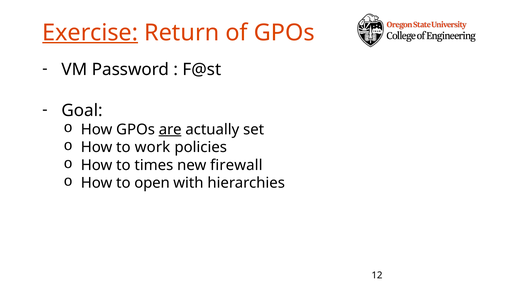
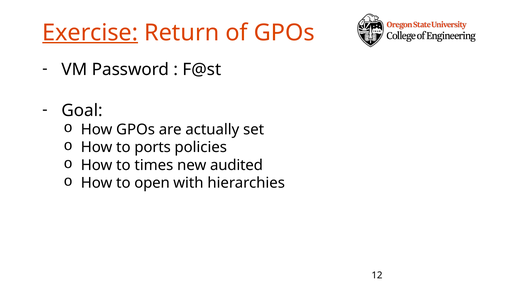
are underline: present -> none
work: work -> ports
firewall: firewall -> audited
